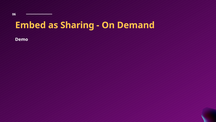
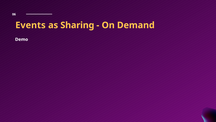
Embed: Embed -> Events
